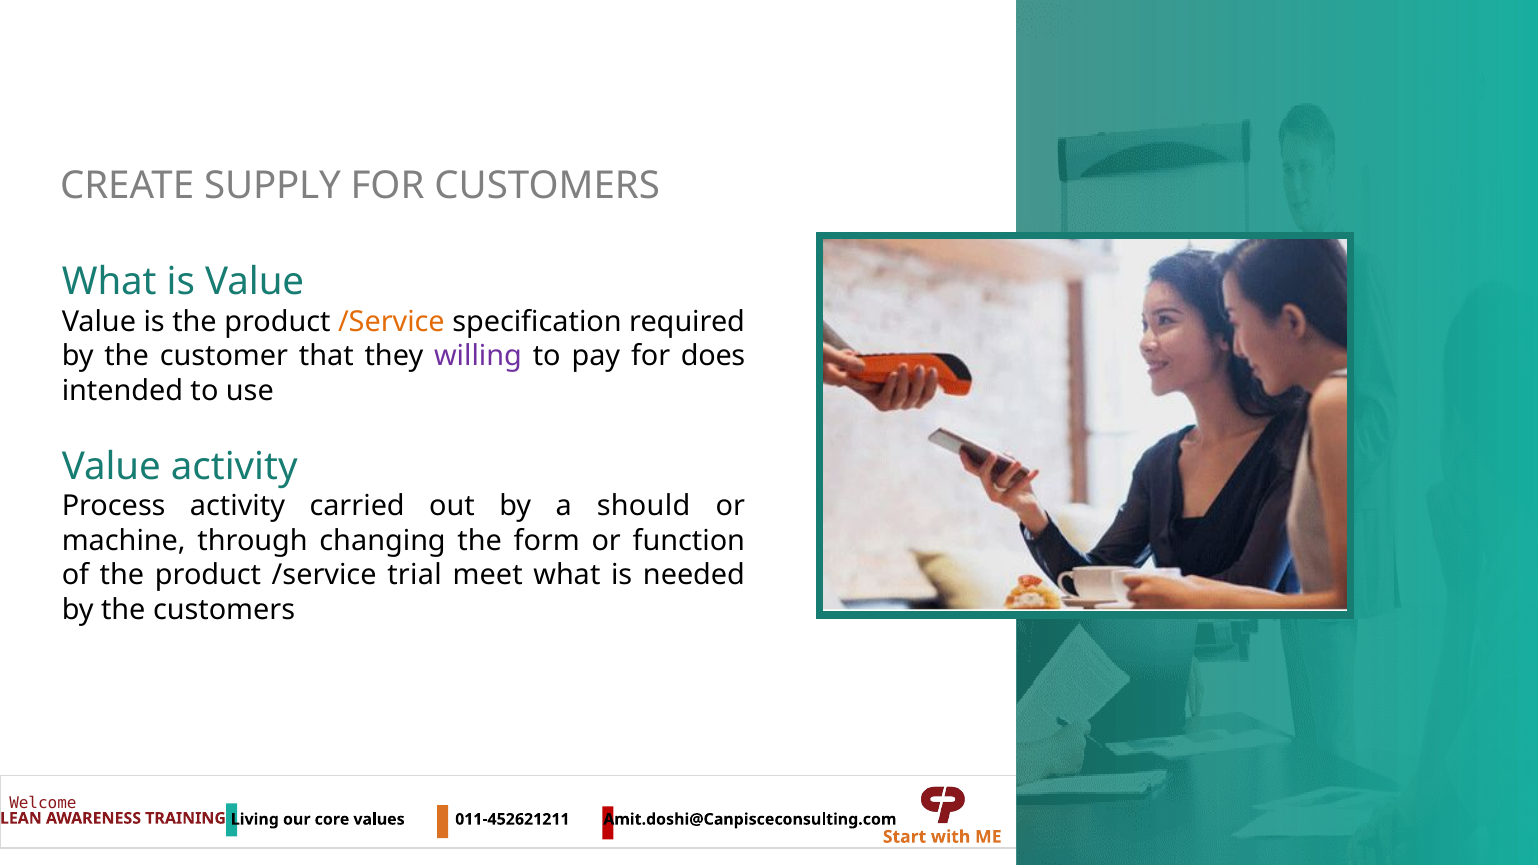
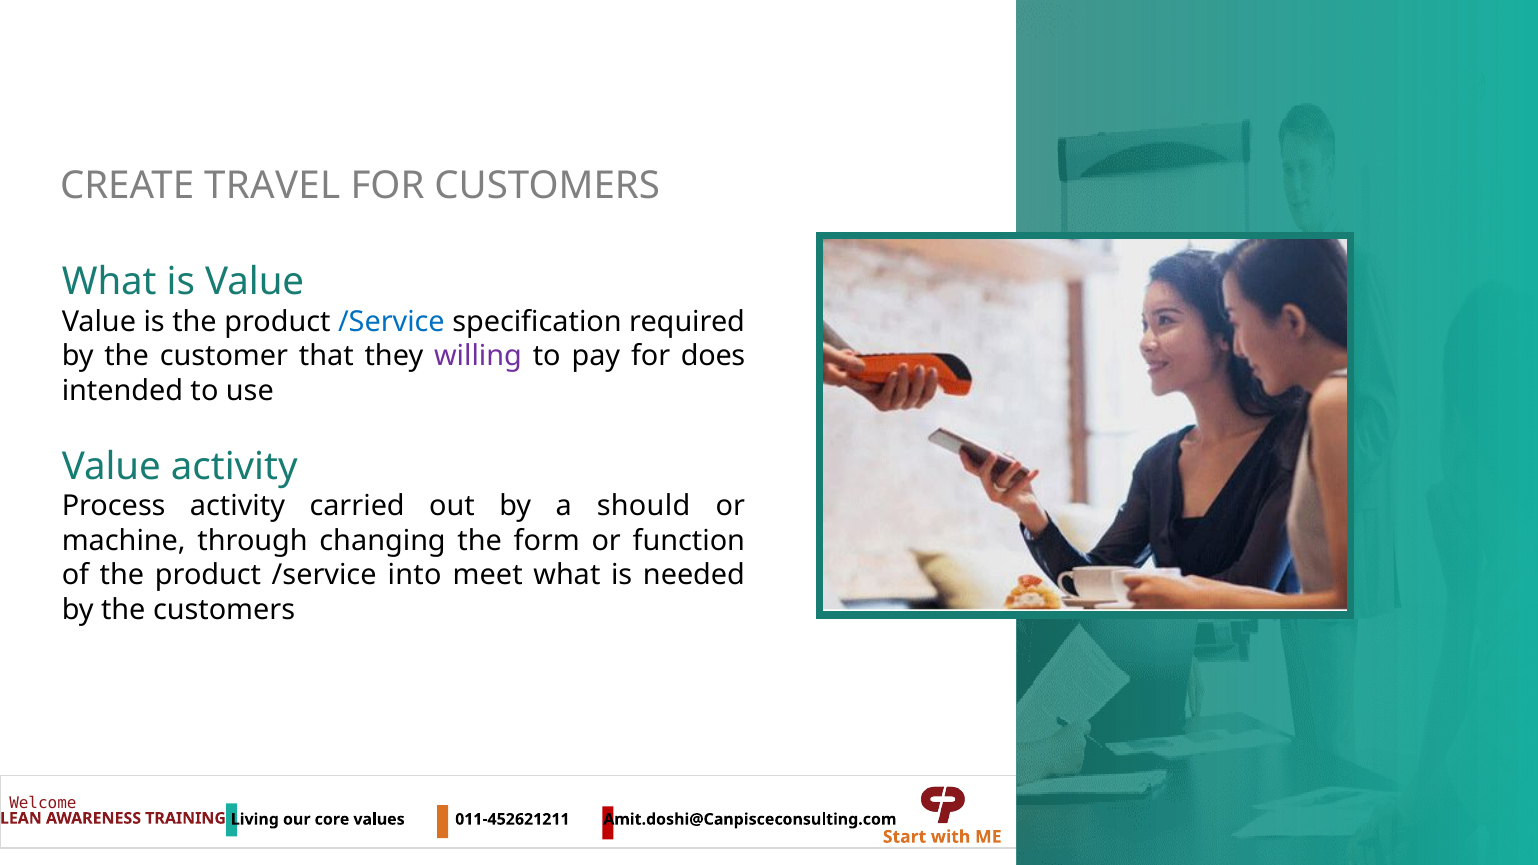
SUPPLY: SUPPLY -> TRAVEL
/Service at (391, 322) colour: orange -> blue
trial: trial -> into
